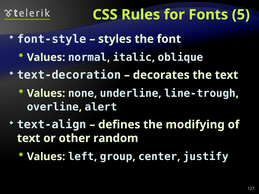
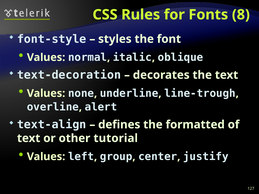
5: 5 -> 8
modifying: modifying -> formatted
random: random -> tutorial
